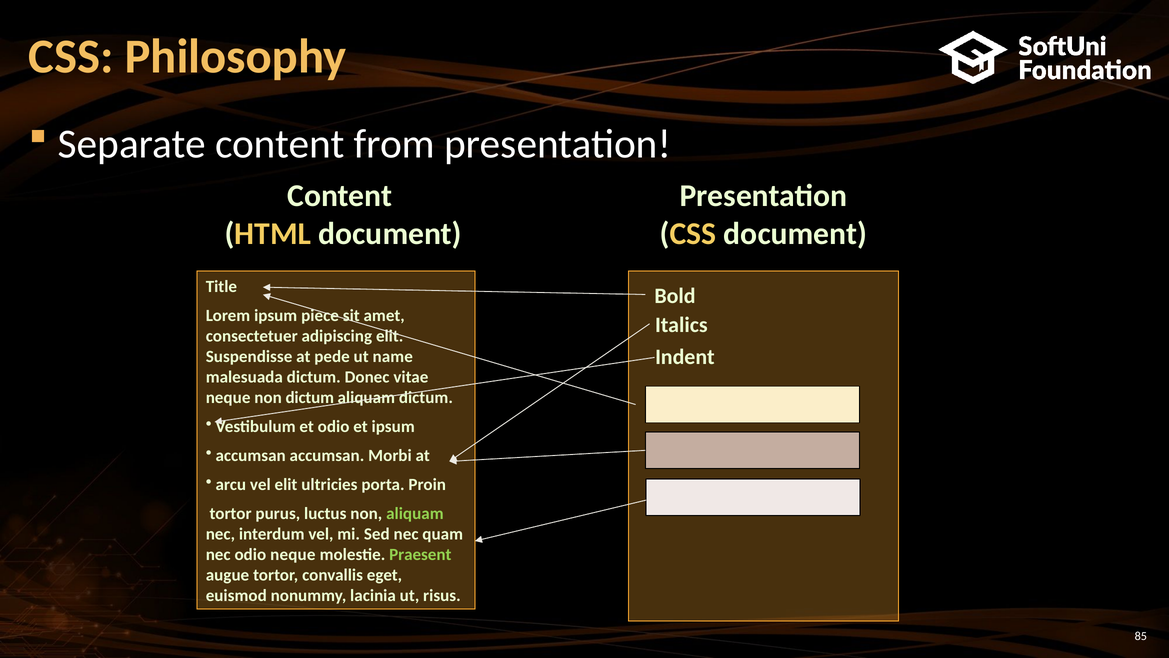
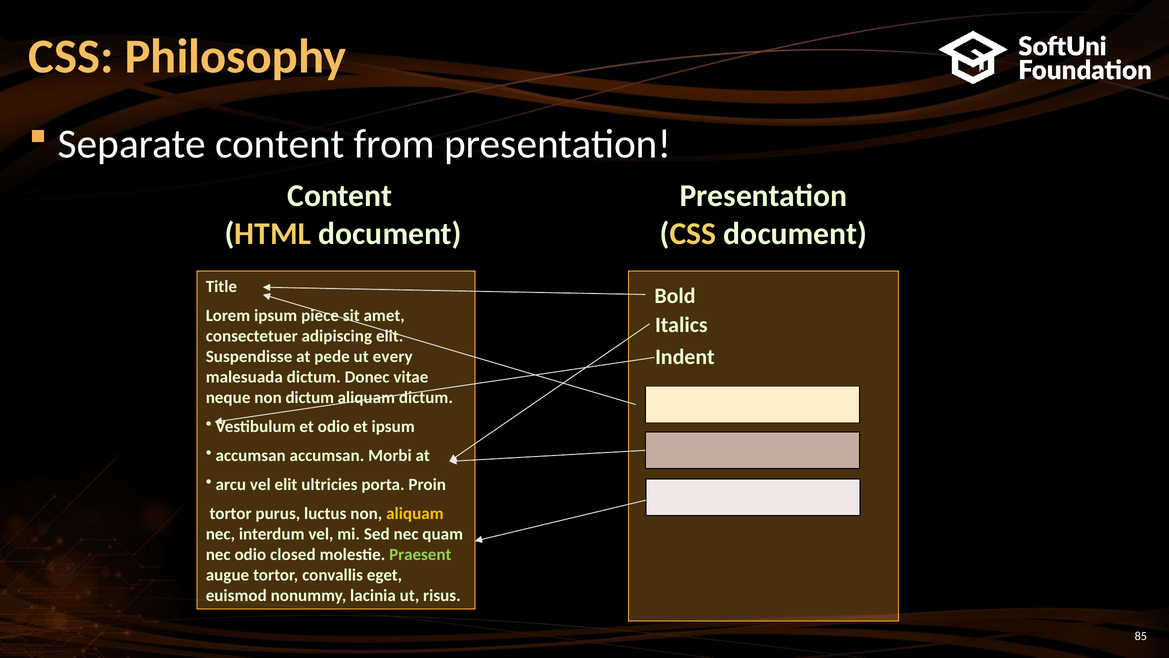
name: name -> every
aliquam at (415, 514) colour: light green -> yellow
odio neque: neque -> closed
